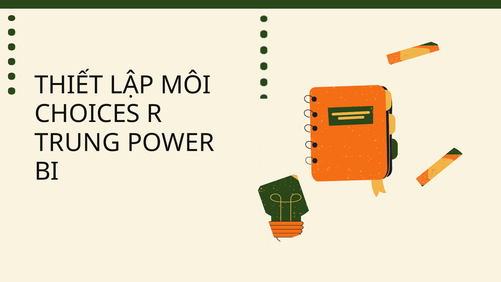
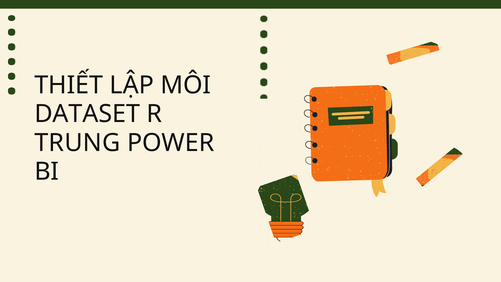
CHOICES: CHOICES -> DATASET
